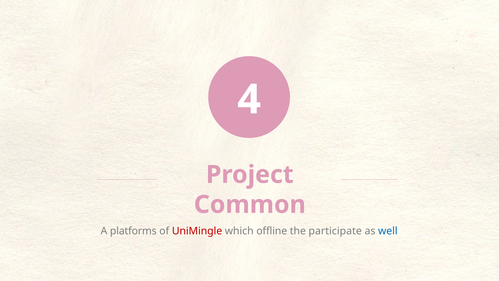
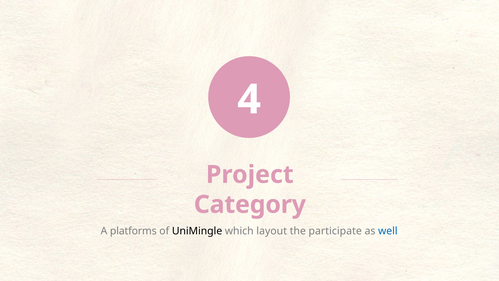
Common: Common -> Category
UniMingle colour: red -> black
offline: offline -> layout
